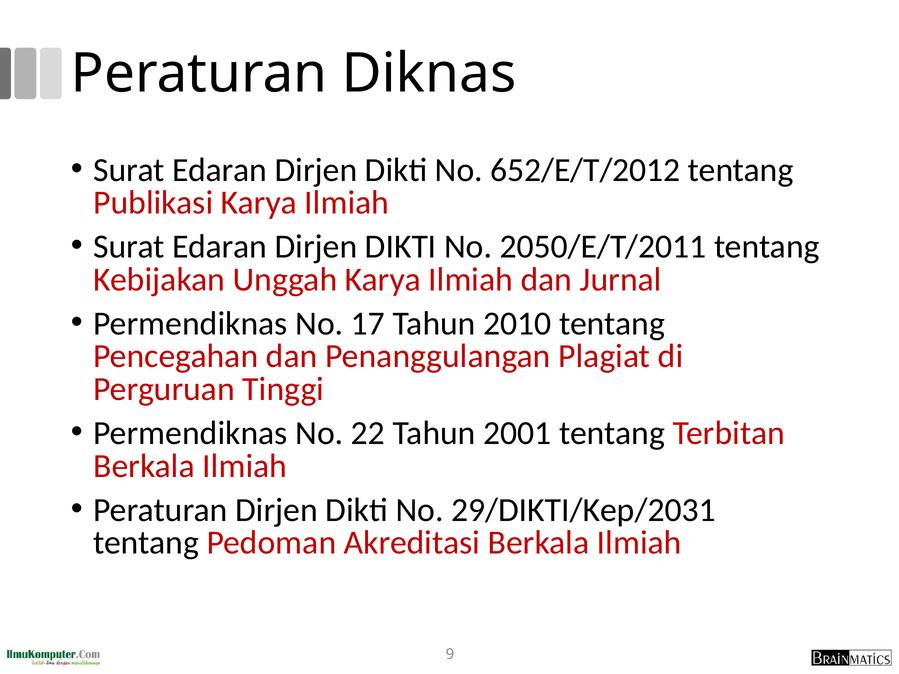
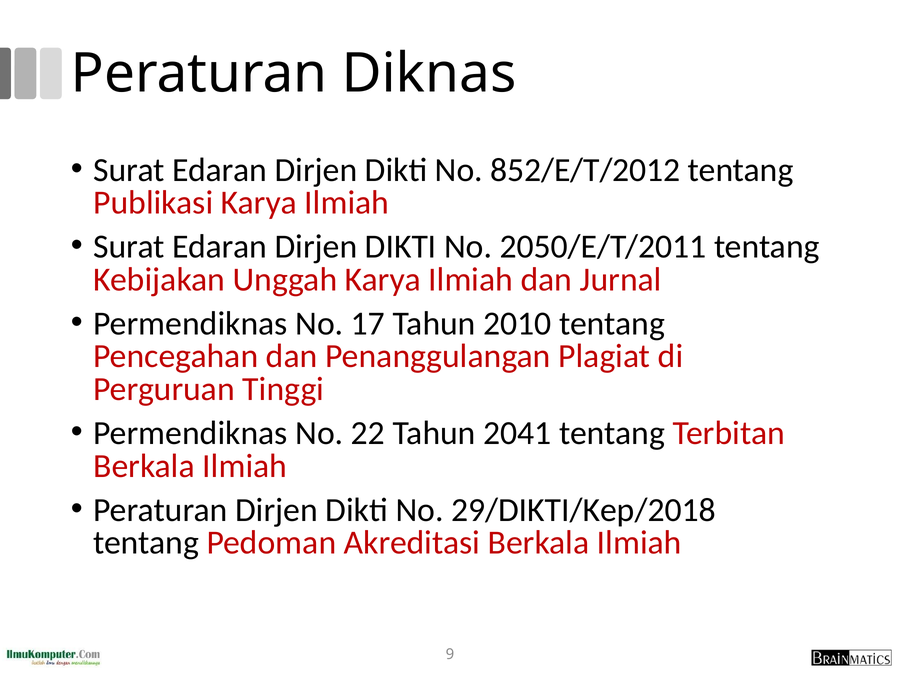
652/E/T/2012: 652/E/T/2012 -> 852/E/T/2012
2001: 2001 -> 2041
29/DIKTI/Kep/2031: 29/DIKTI/Kep/2031 -> 29/DIKTI/Kep/2018
